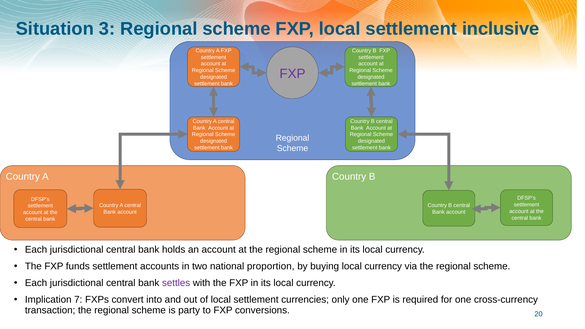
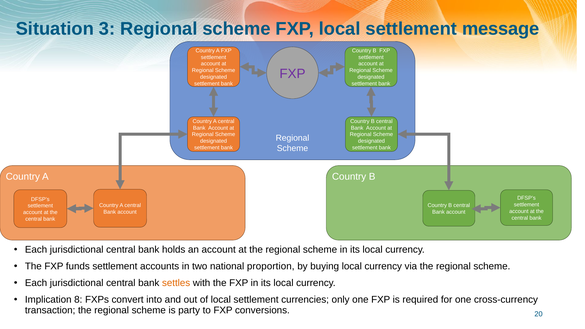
inclusive: inclusive -> message
settles colour: purple -> orange
7: 7 -> 8
